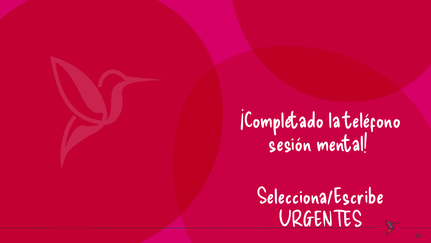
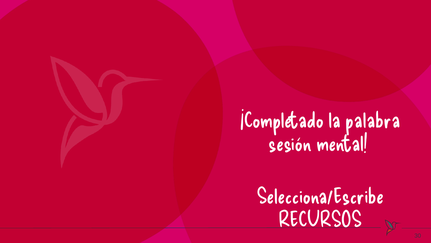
teléfono: teléfono -> palabra
URGENTES: URGENTES -> RECURSOS
